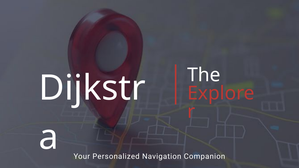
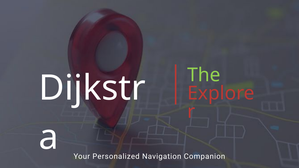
The colour: white -> light green
